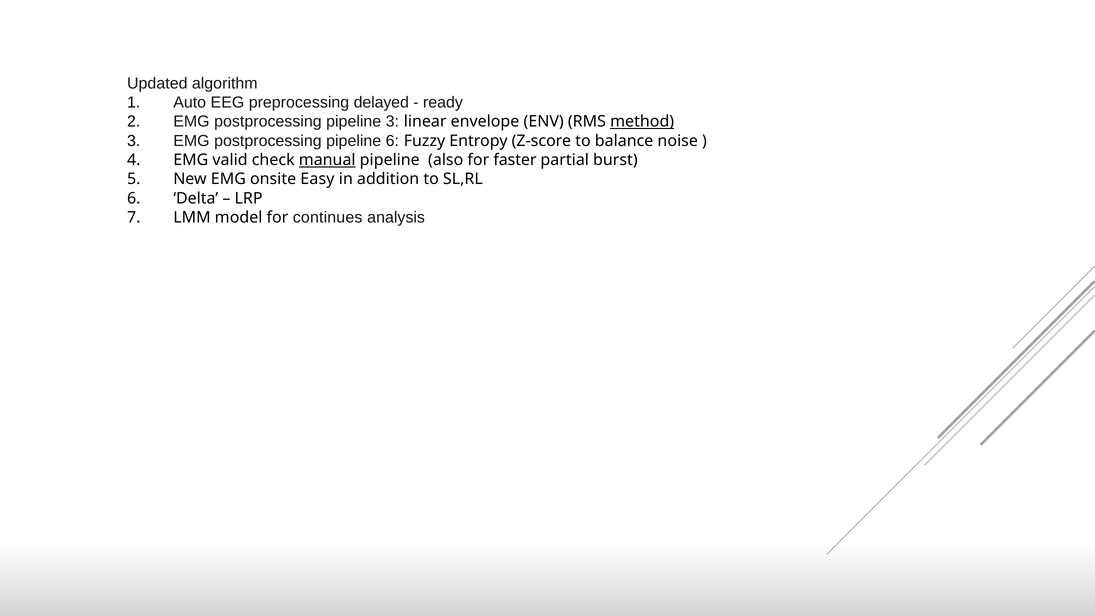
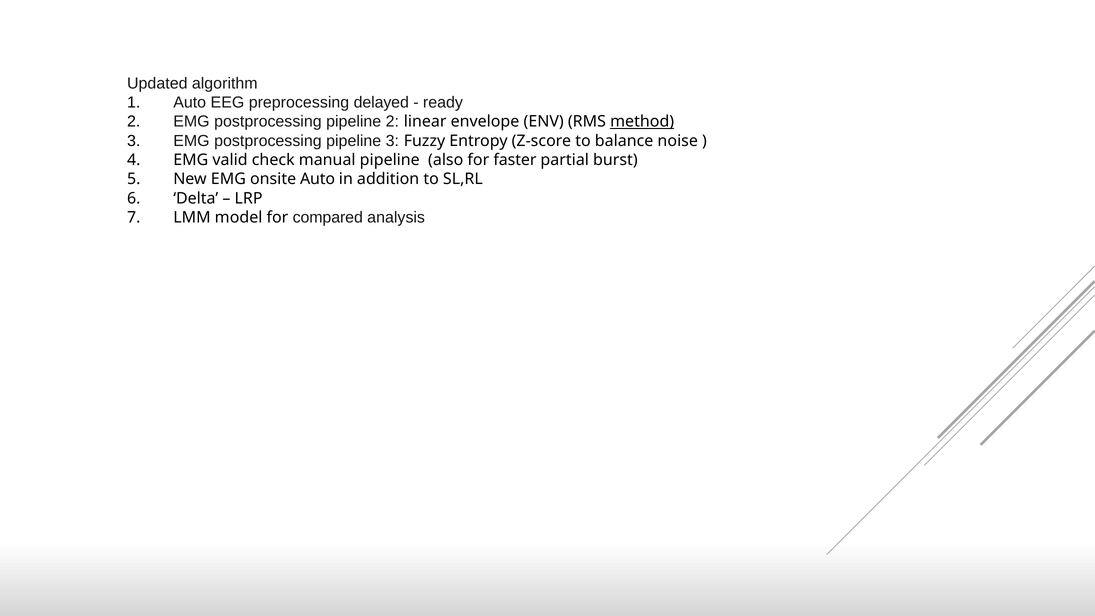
pipeline 3: 3 -> 2
pipeline 6: 6 -> 3
manual underline: present -> none
onsite Easy: Easy -> Auto
continues: continues -> compared
